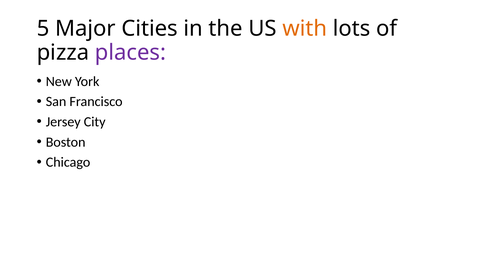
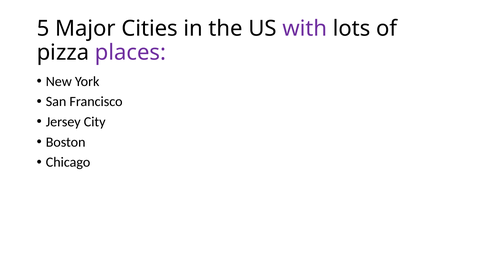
with colour: orange -> purple
